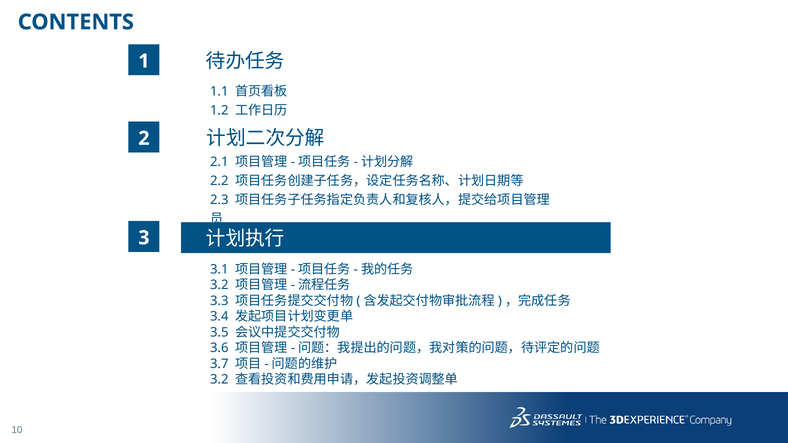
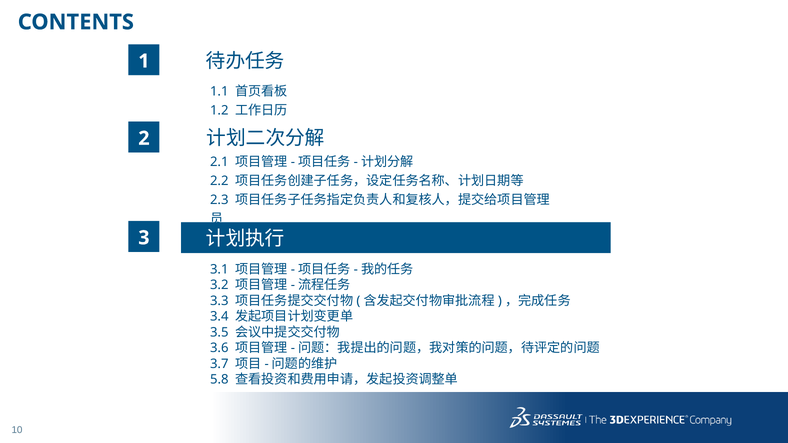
3.2 at (219, 380): 3.2 -> 5.8
